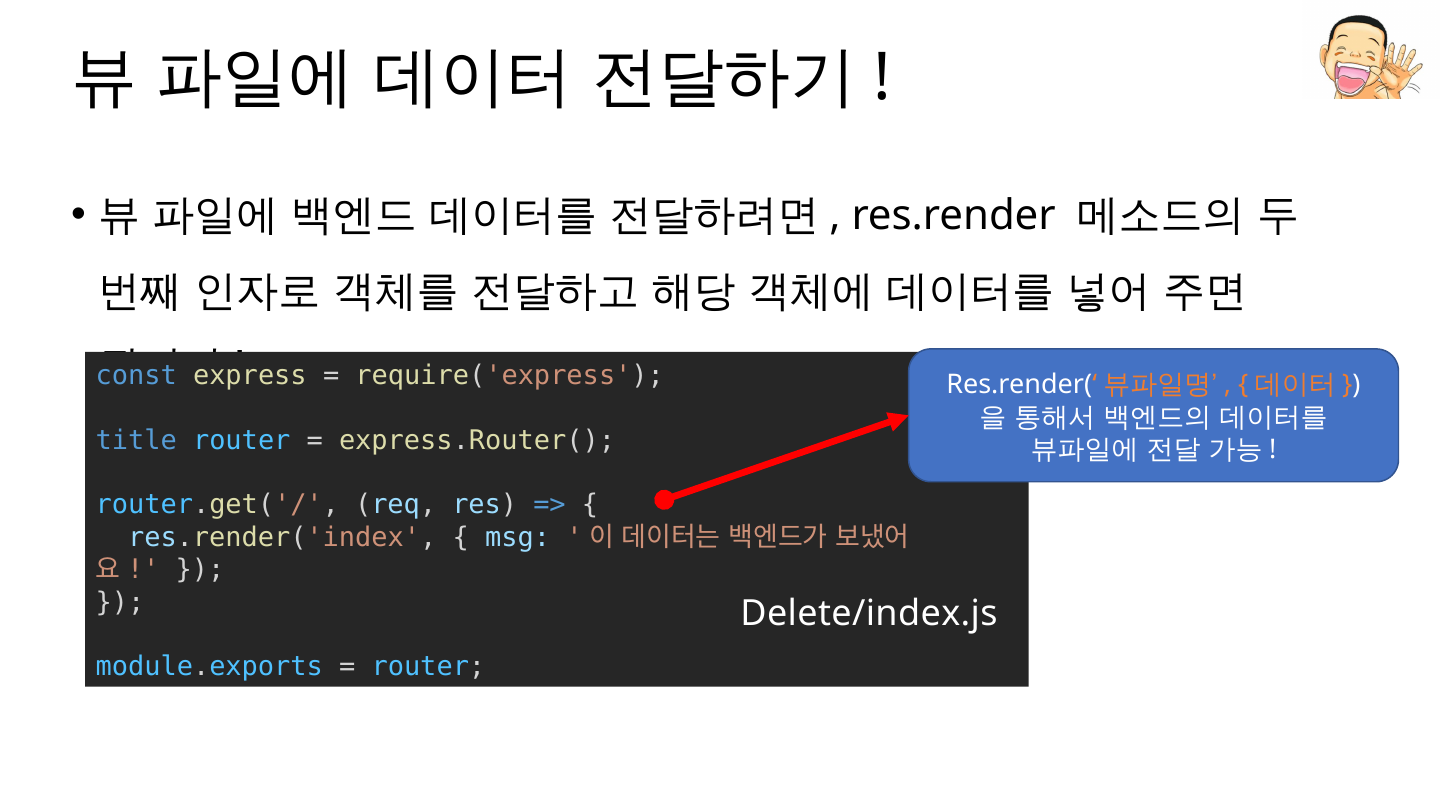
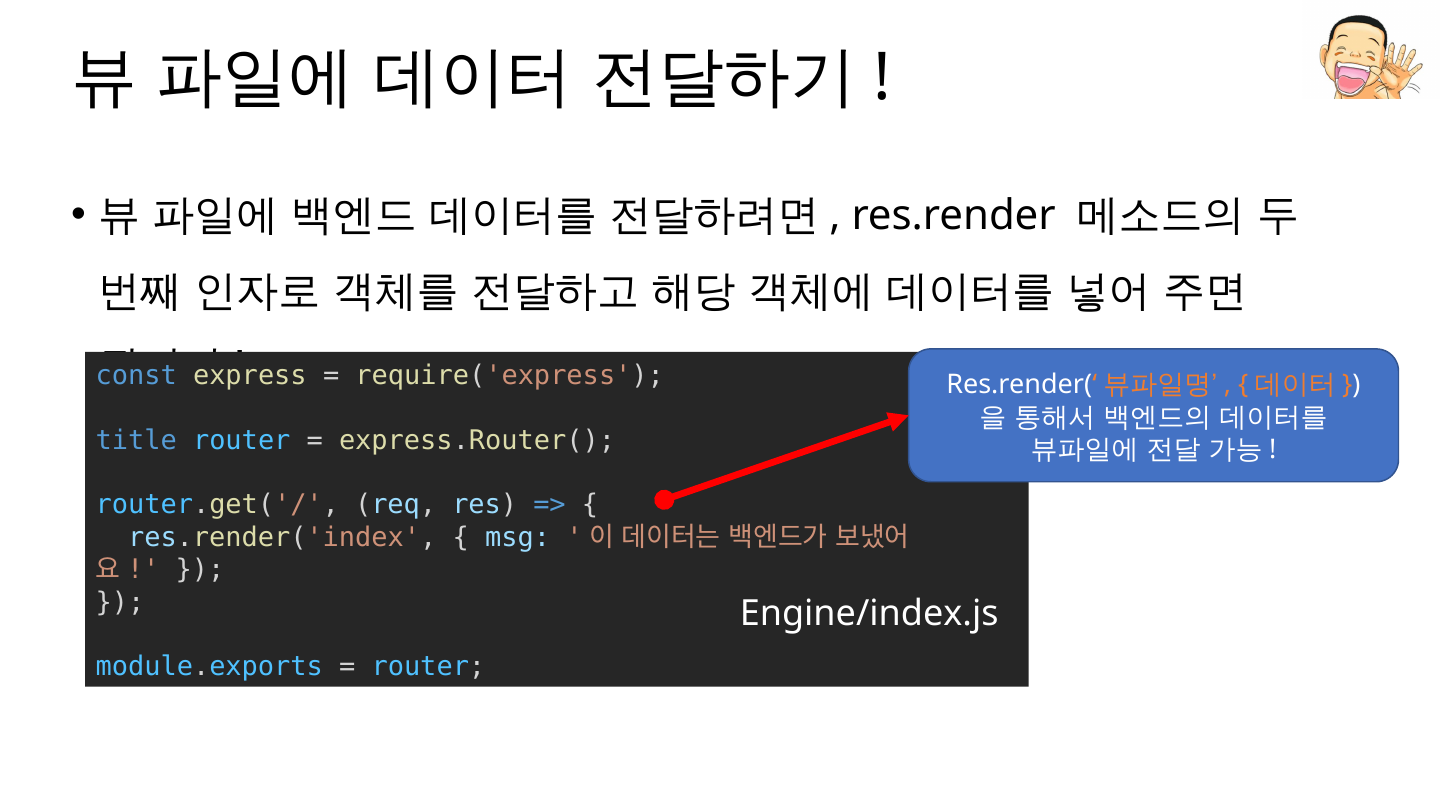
Delete/index.js: Delete/index.js -> Engine/index.js
